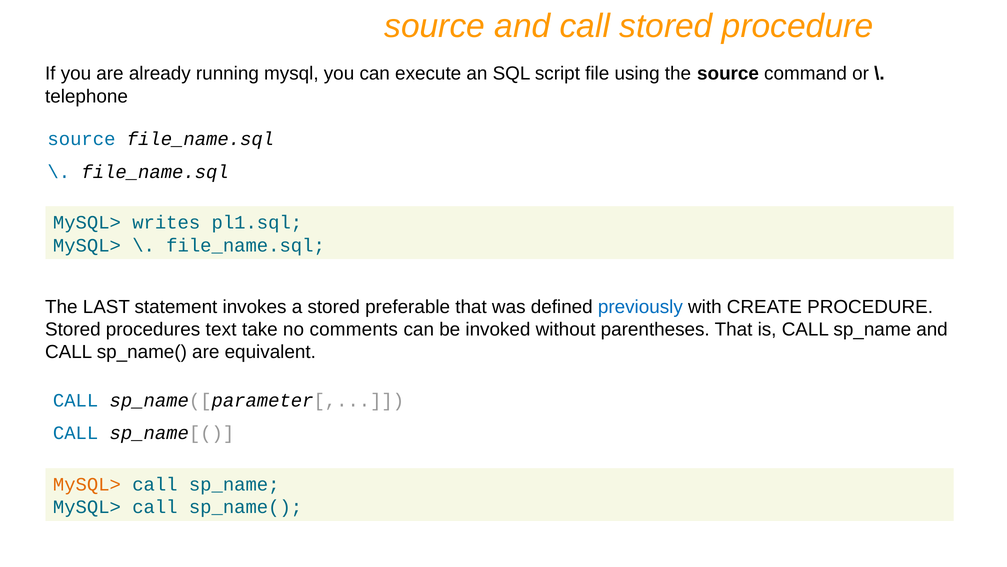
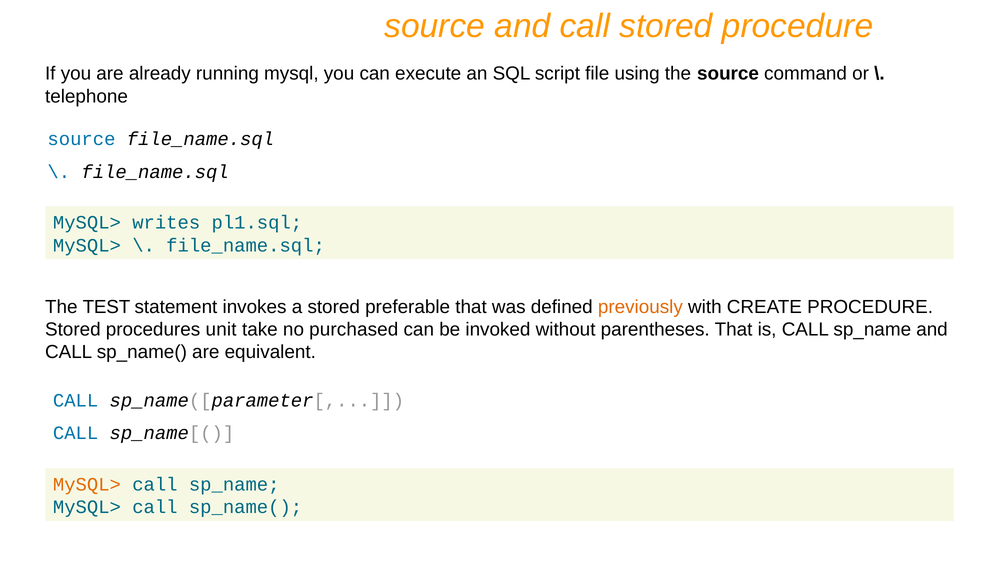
LAST: LAST -> TEST
previously colour: blue -> orange
text: text -> unit
comments: comments -> purchased
